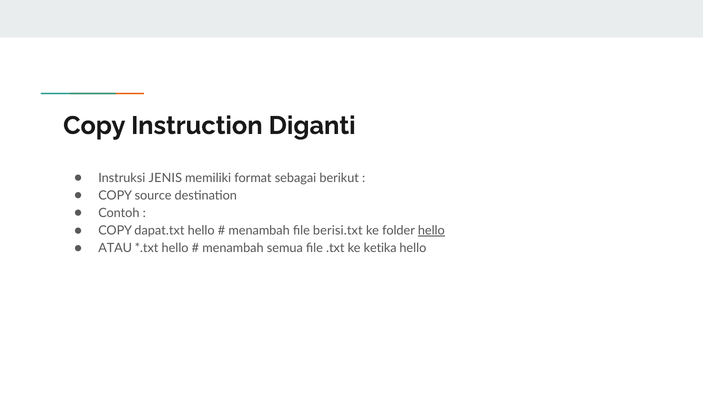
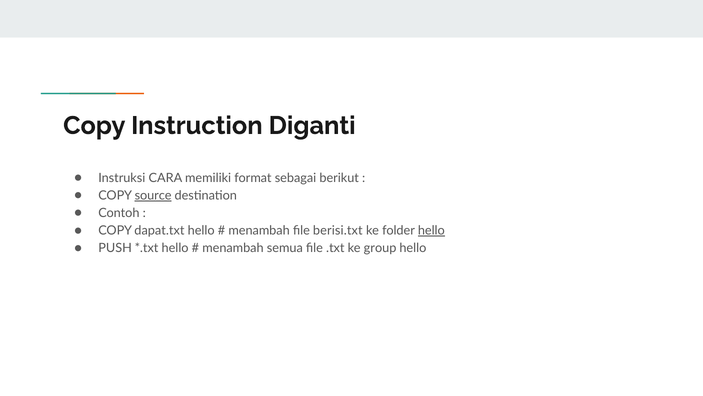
JENIS: JENIS -> CARA
source underline: none -> present
ATAU: ATAU -> PUSH
ketika: ketika -> group
